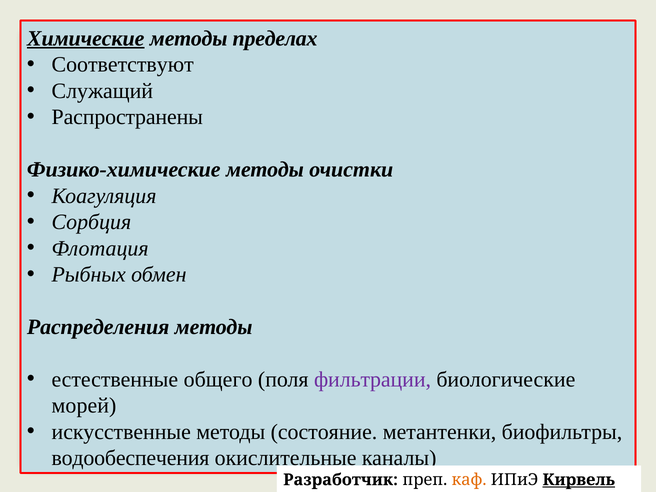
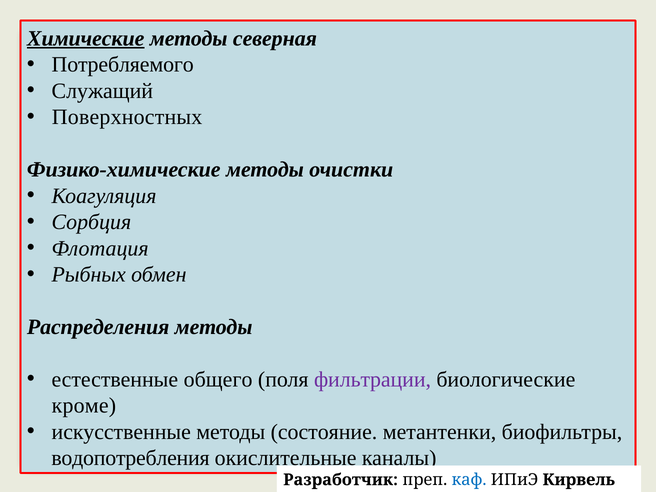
пределах: пределах -> северная
Соответствуют: Соответствуют -> Потребляемого
Распространены: Распространены -> Поверхностных
морей: морей -> кроме
водообеспечения: водообеспечения -> водопотребления
каф colour: orange -> blue
Кирвель underline: present -> none
